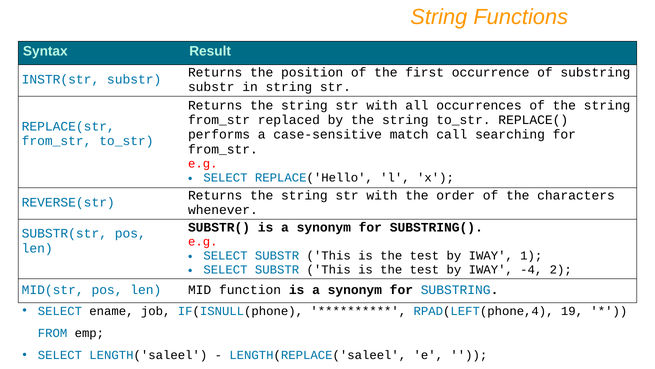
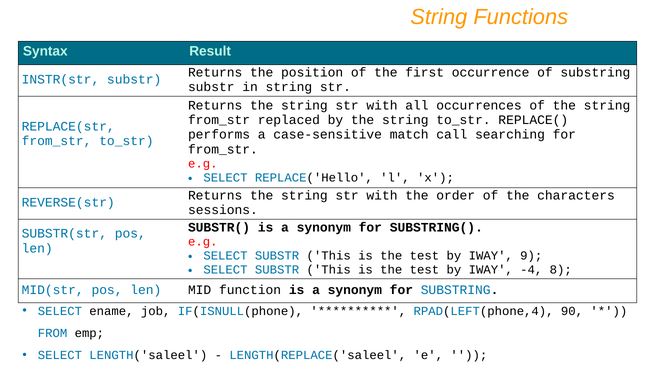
whenever: whenever -> sessions
1: 1 -> 9
2: 2 -> 8
19: 19 -> 90
